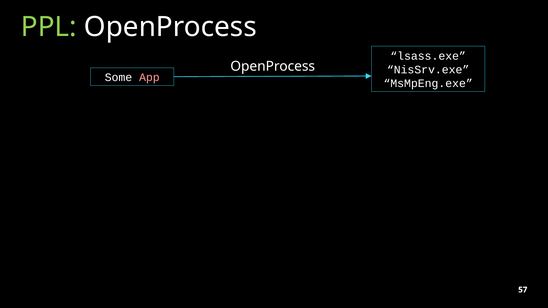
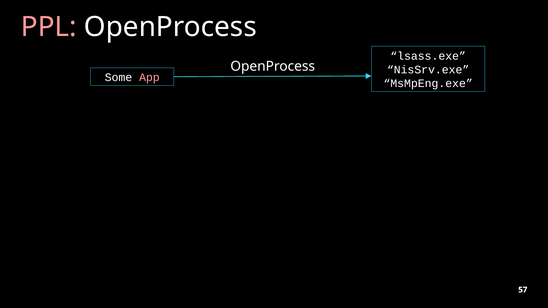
PPL colour: light green -> pink
